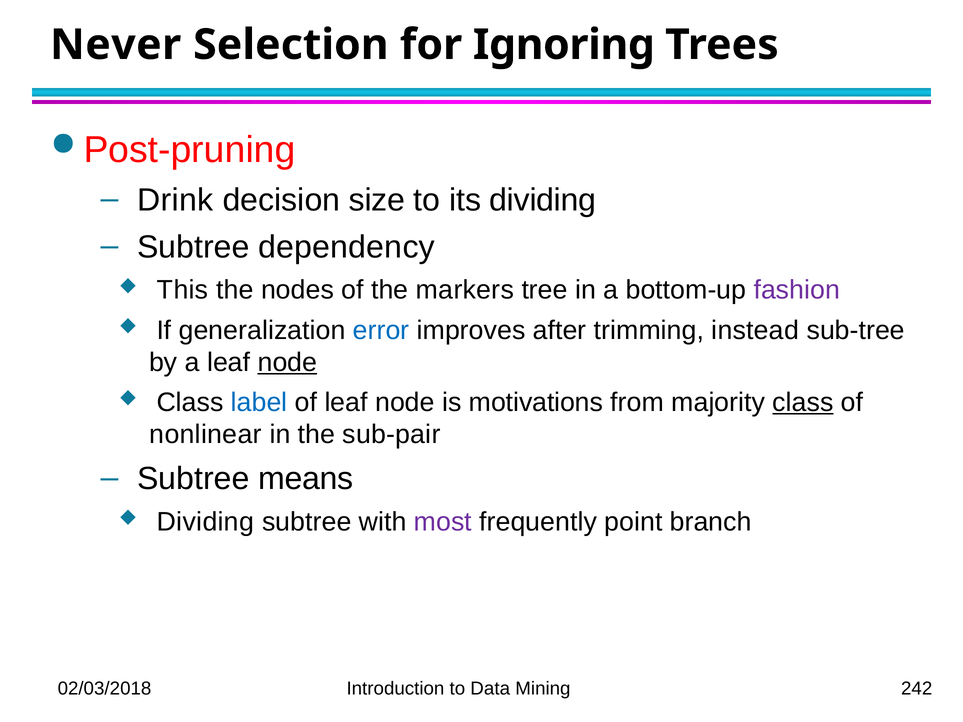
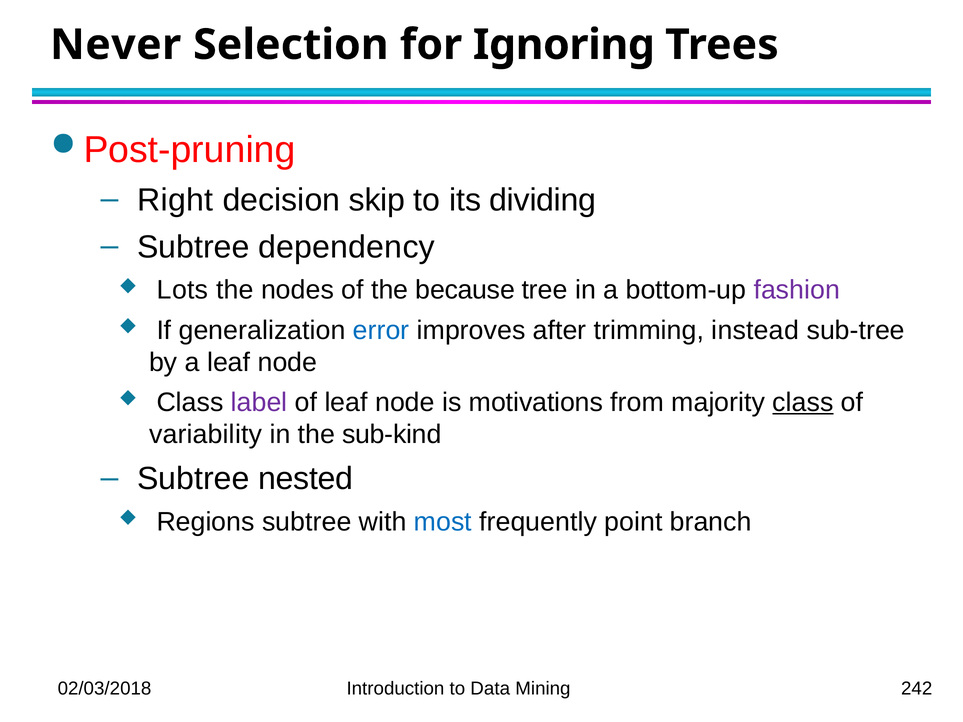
Drink: Drink -> Right
size: size -> skip
This: This -> Lots
markers: markers -> because
node at (287, 362) underline: present -> none
label colour: blue -> purple
nonlinear: nonlinear -> variability
sub-pair: sub-pair -> sub-kind
means: means -> nested
Dividing at (205, 522): Dividing -> Regions
most colour: purple -> blue
